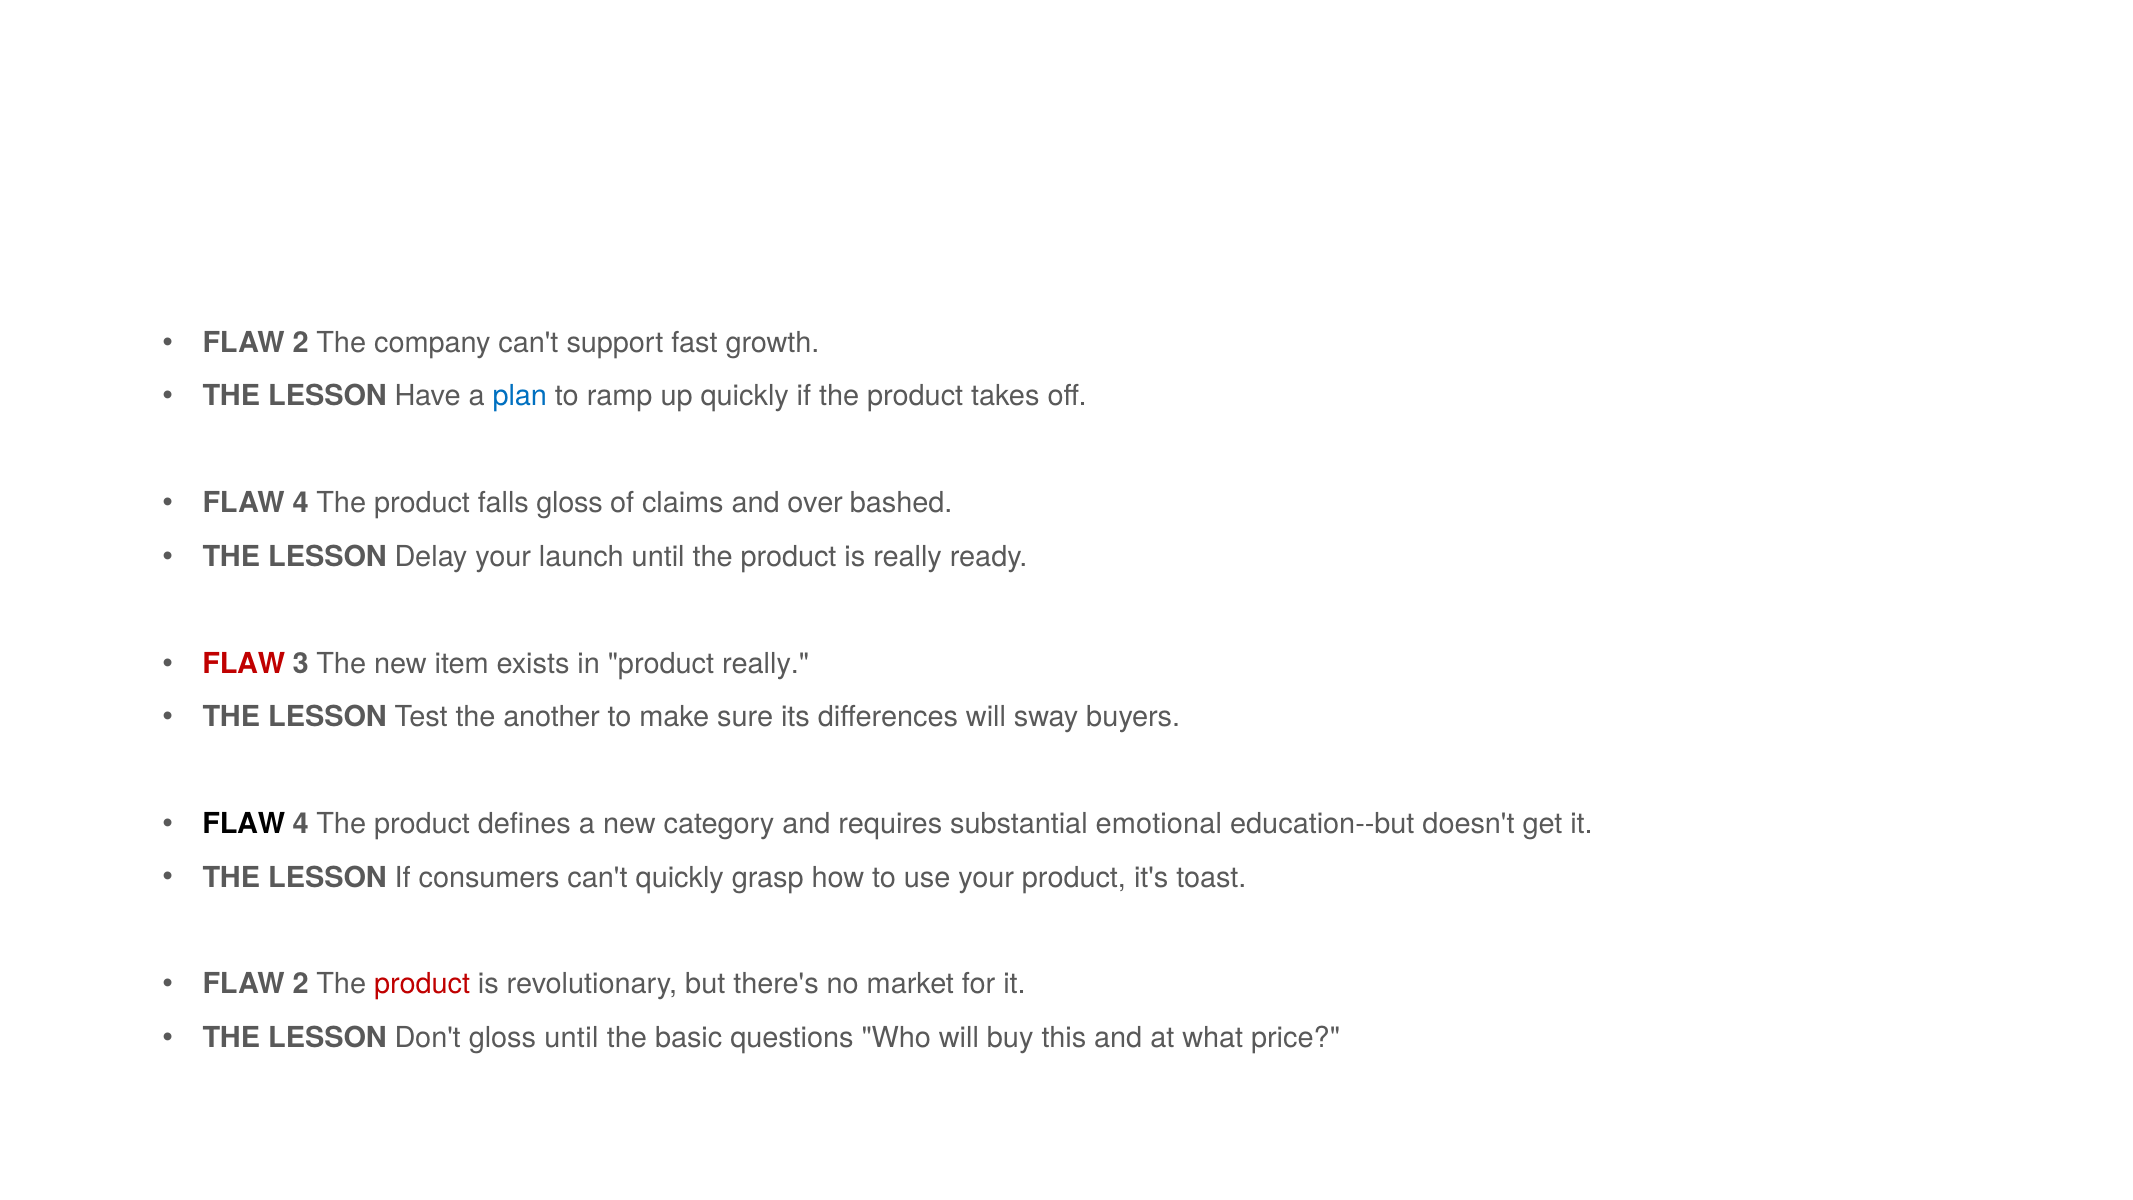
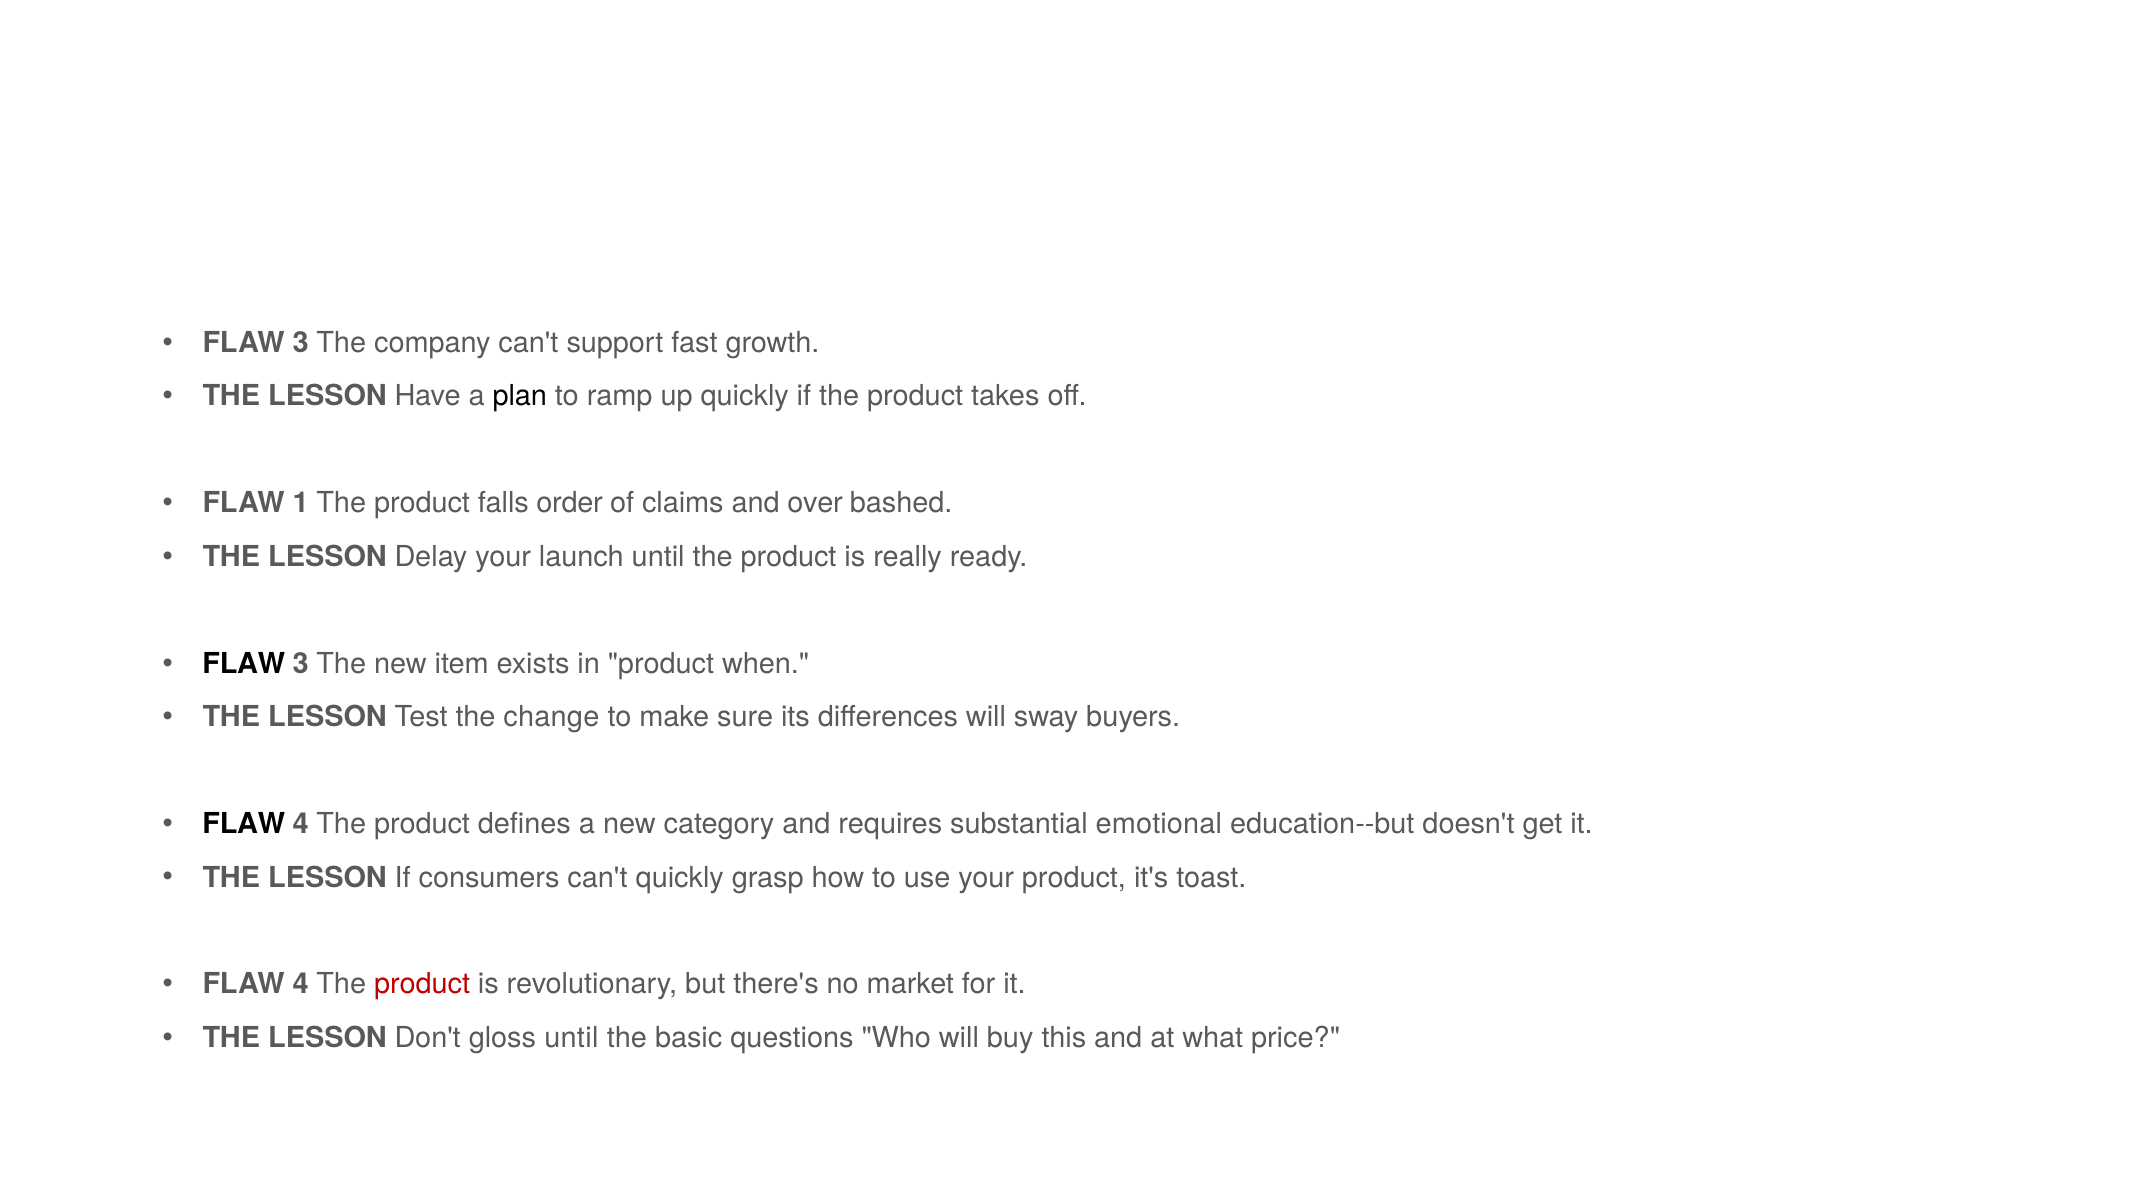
2 at (301, 343): 2 -> 3
plan colour: blue -> black
4 at (301, 503): 4 -> 1
falls gloss: gloss -> order
FLAW at (244, 664) colour: red -> black
product really: really -> when
another: another -> change
2 at (301, 984): 2 -> 4
